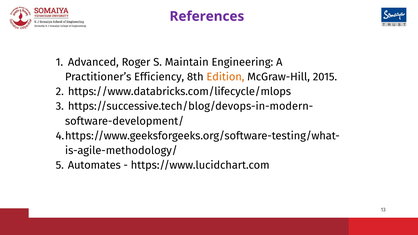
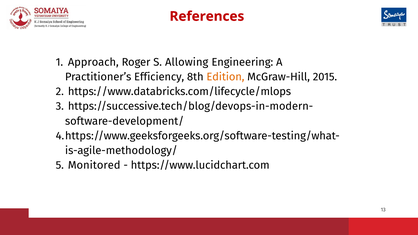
References colour: purple -> red
Advanced: Advanced -> Approach
Maintain: Maintain -> Allowing
Automates: Automates -> Monitored
